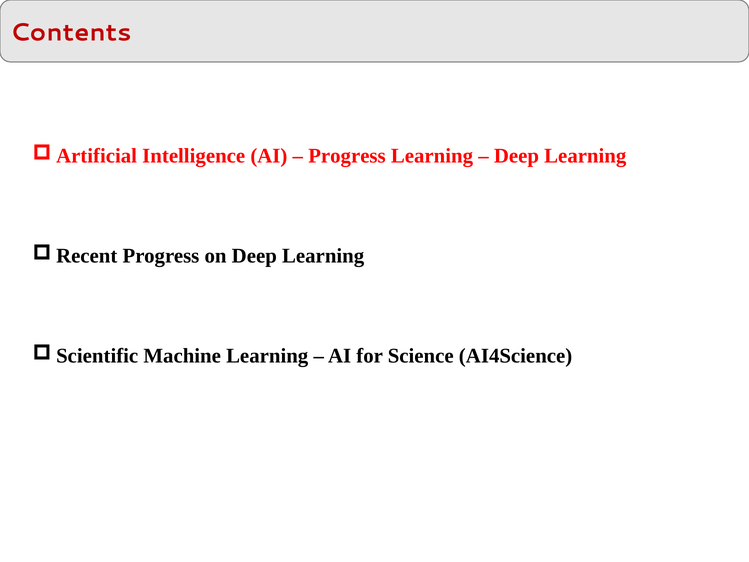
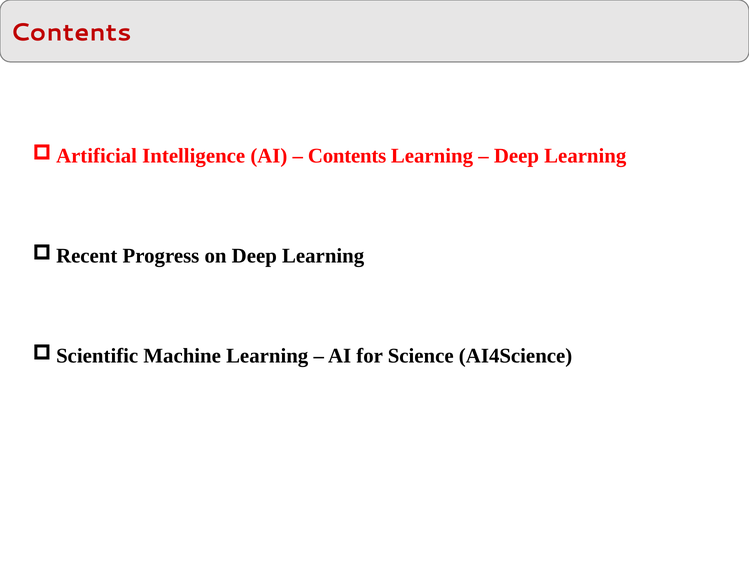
Progress at (347, 156): Progress -> Contents
